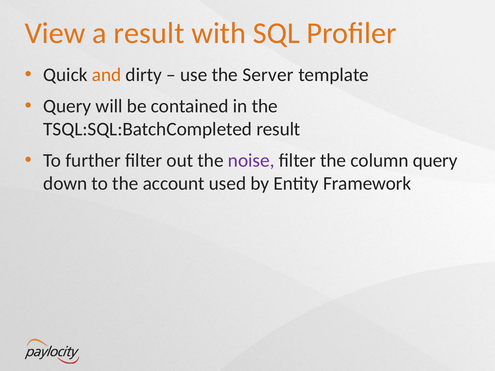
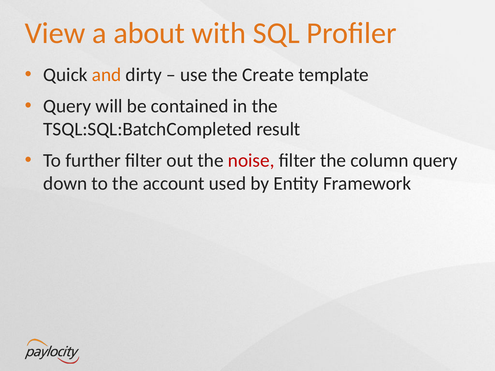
a result: result -> about
Server: Server -> Create
noise colour: purple -> red
